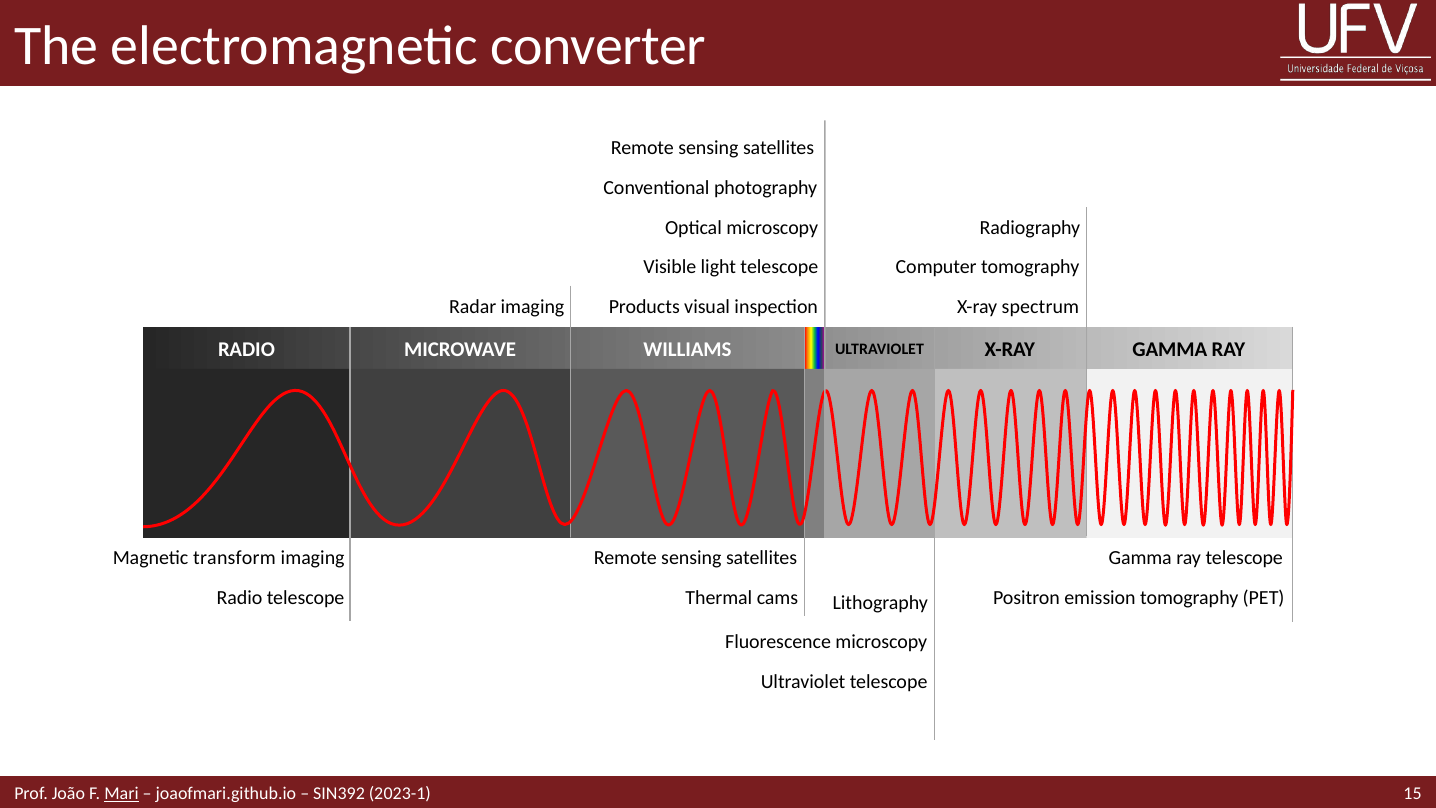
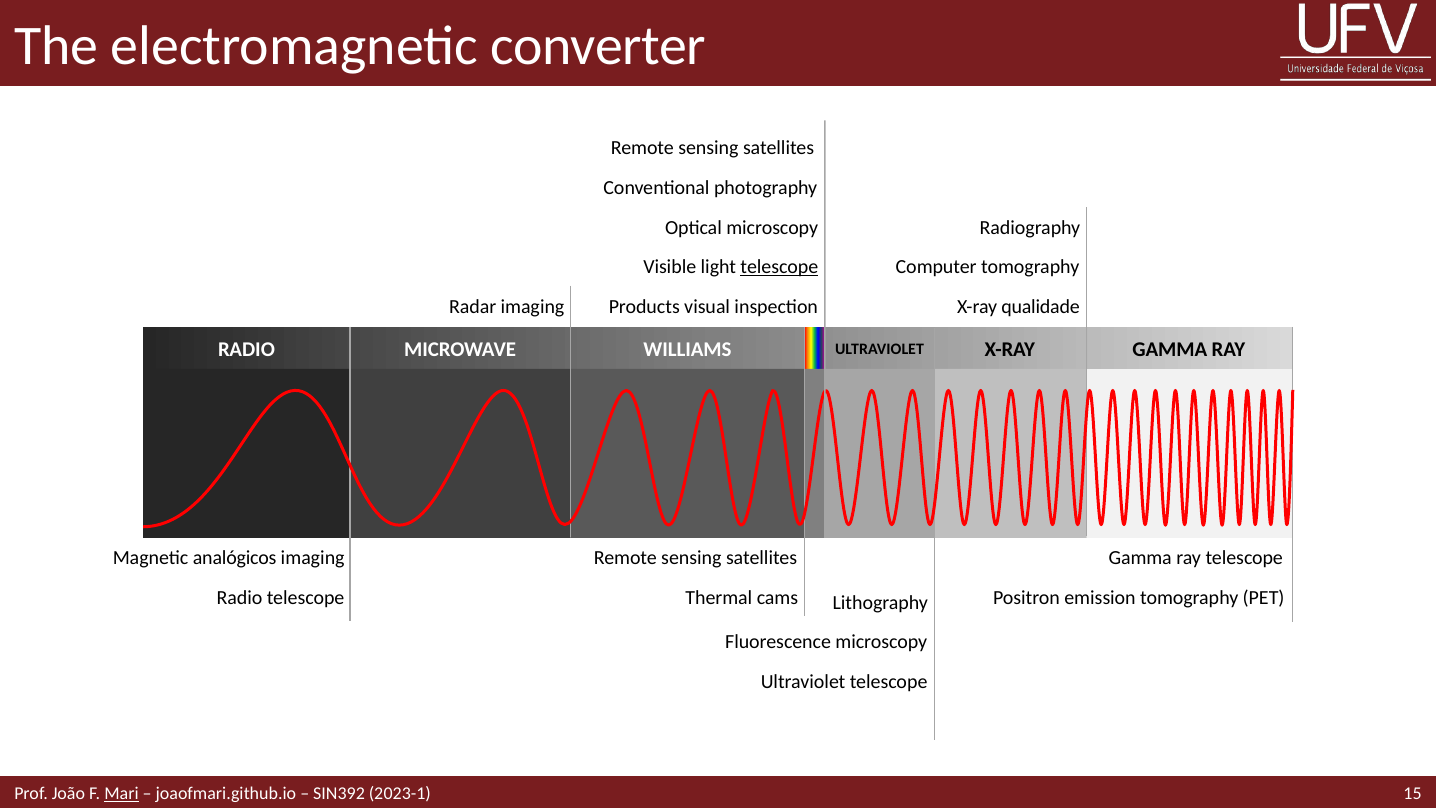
telescope at (779, 267) underline: none -> present
spectrum: spectrum -> qualidade
transform: transform -> analógicos
